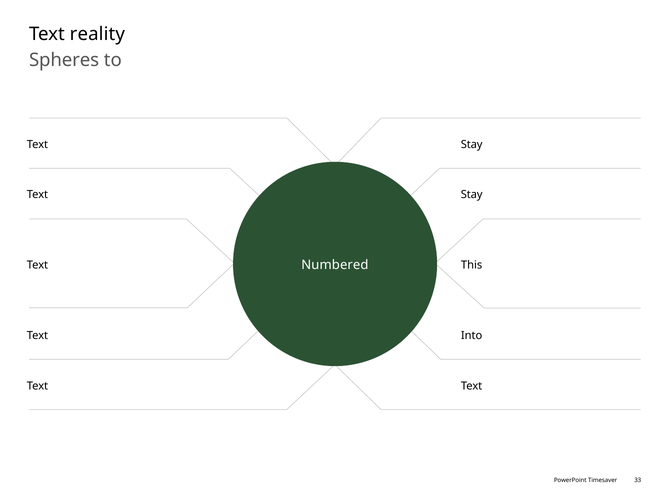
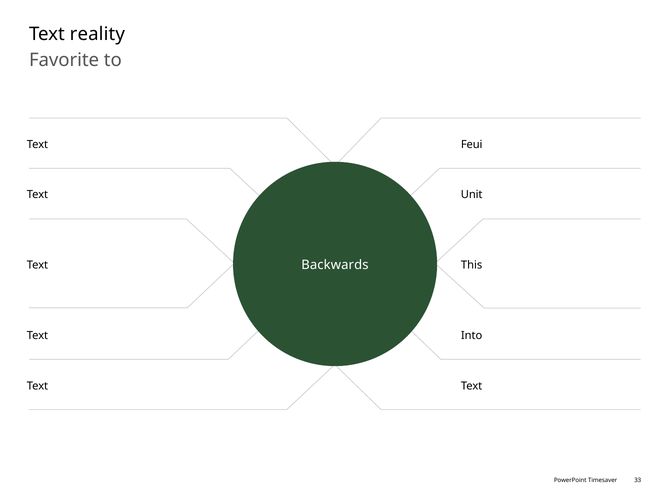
Spheres: Spheres -> Favorite
Stay at (472, 144): Stay -> Feui
Stay at (472, 194): Stay -> Unit
Numbered: Numbered -> Backwards
